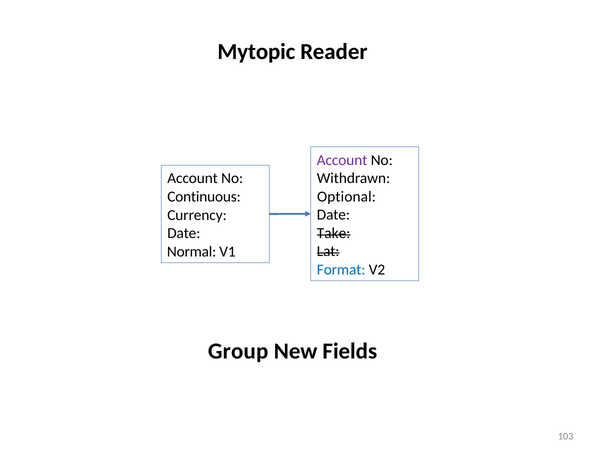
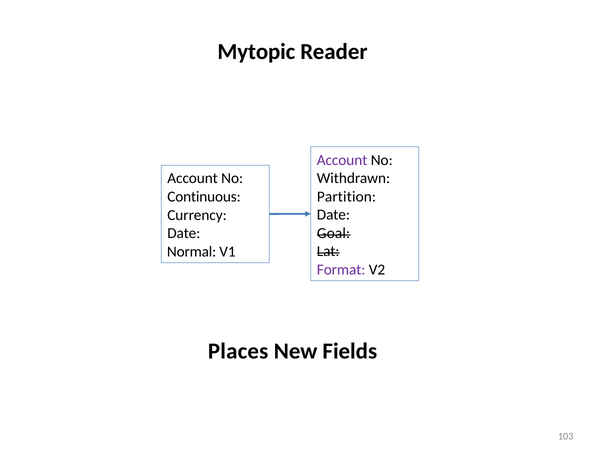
Optional: Optional -> Partition
Take: Take -> Goal
Format colour: blue -> purple
Group: Group -> Places
